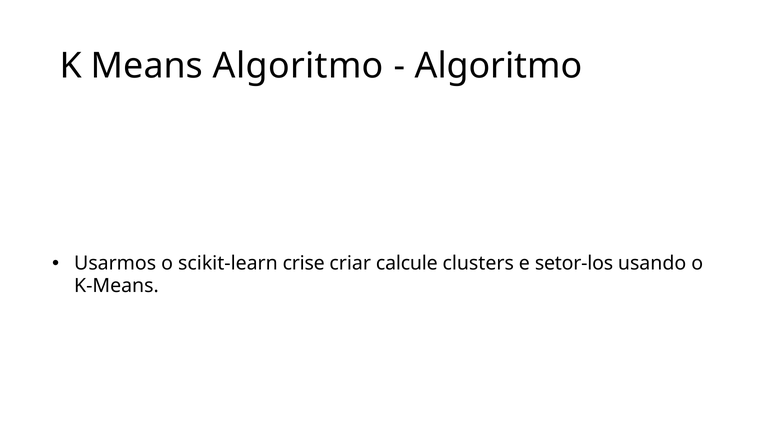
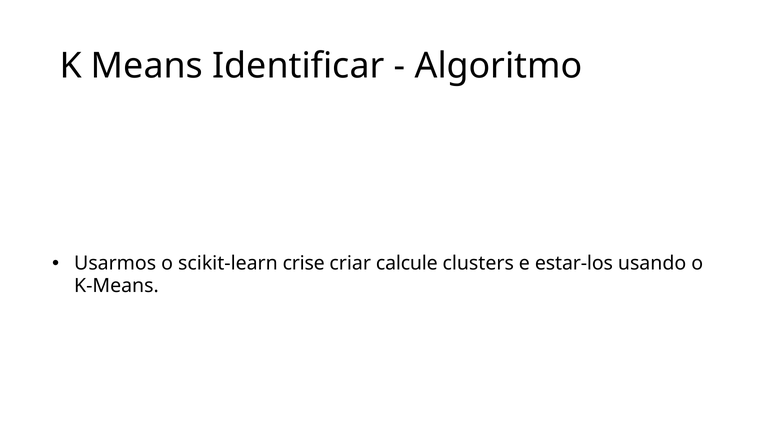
Means Algoritmo: Algoritmo -> Identificar
setor-los: setor-los -> estar-los
